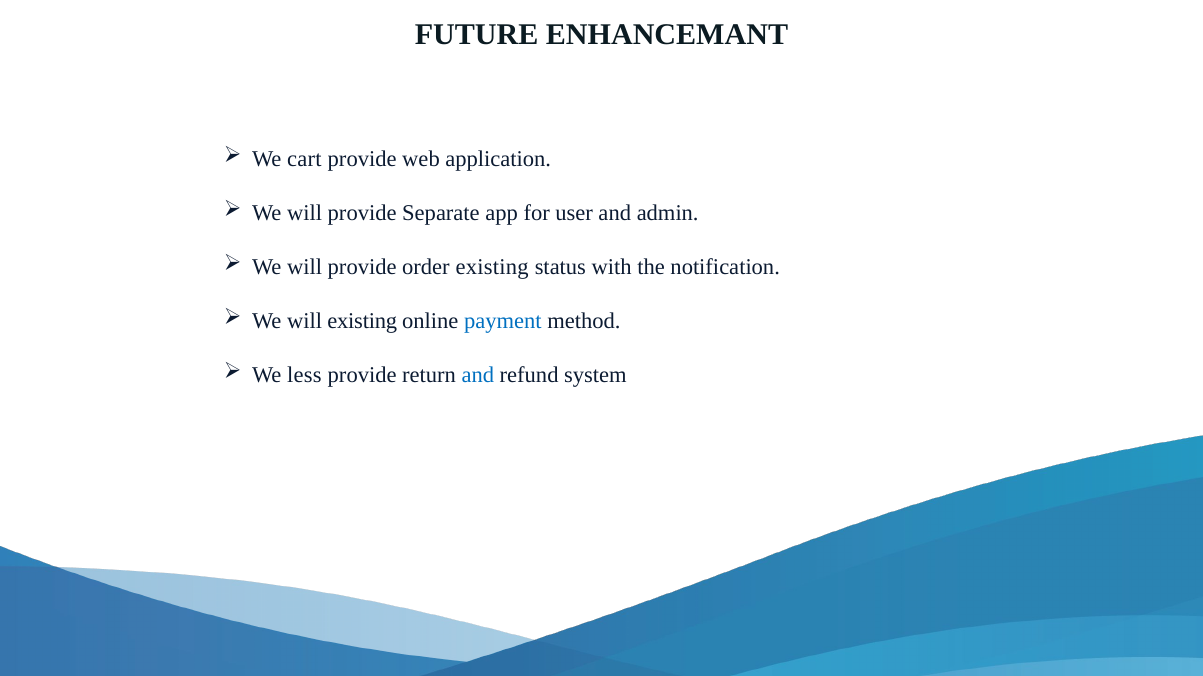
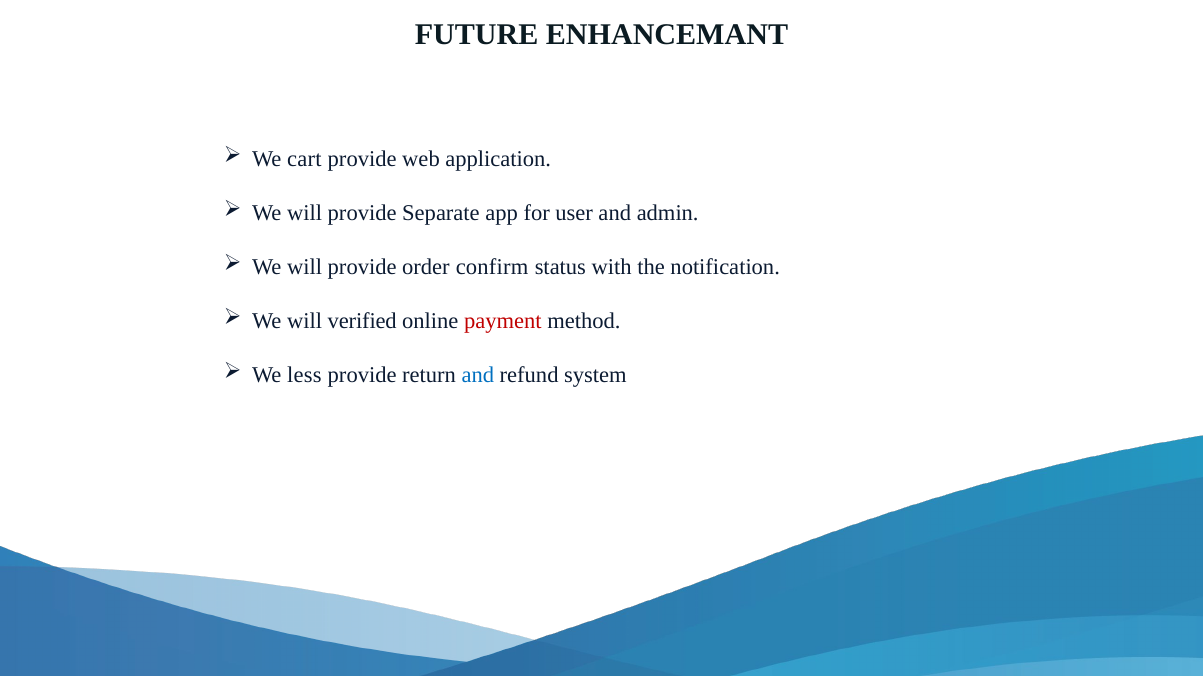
order existing: existing -> confirm
will existing: existing -> verified
payment colour: blue -> red
